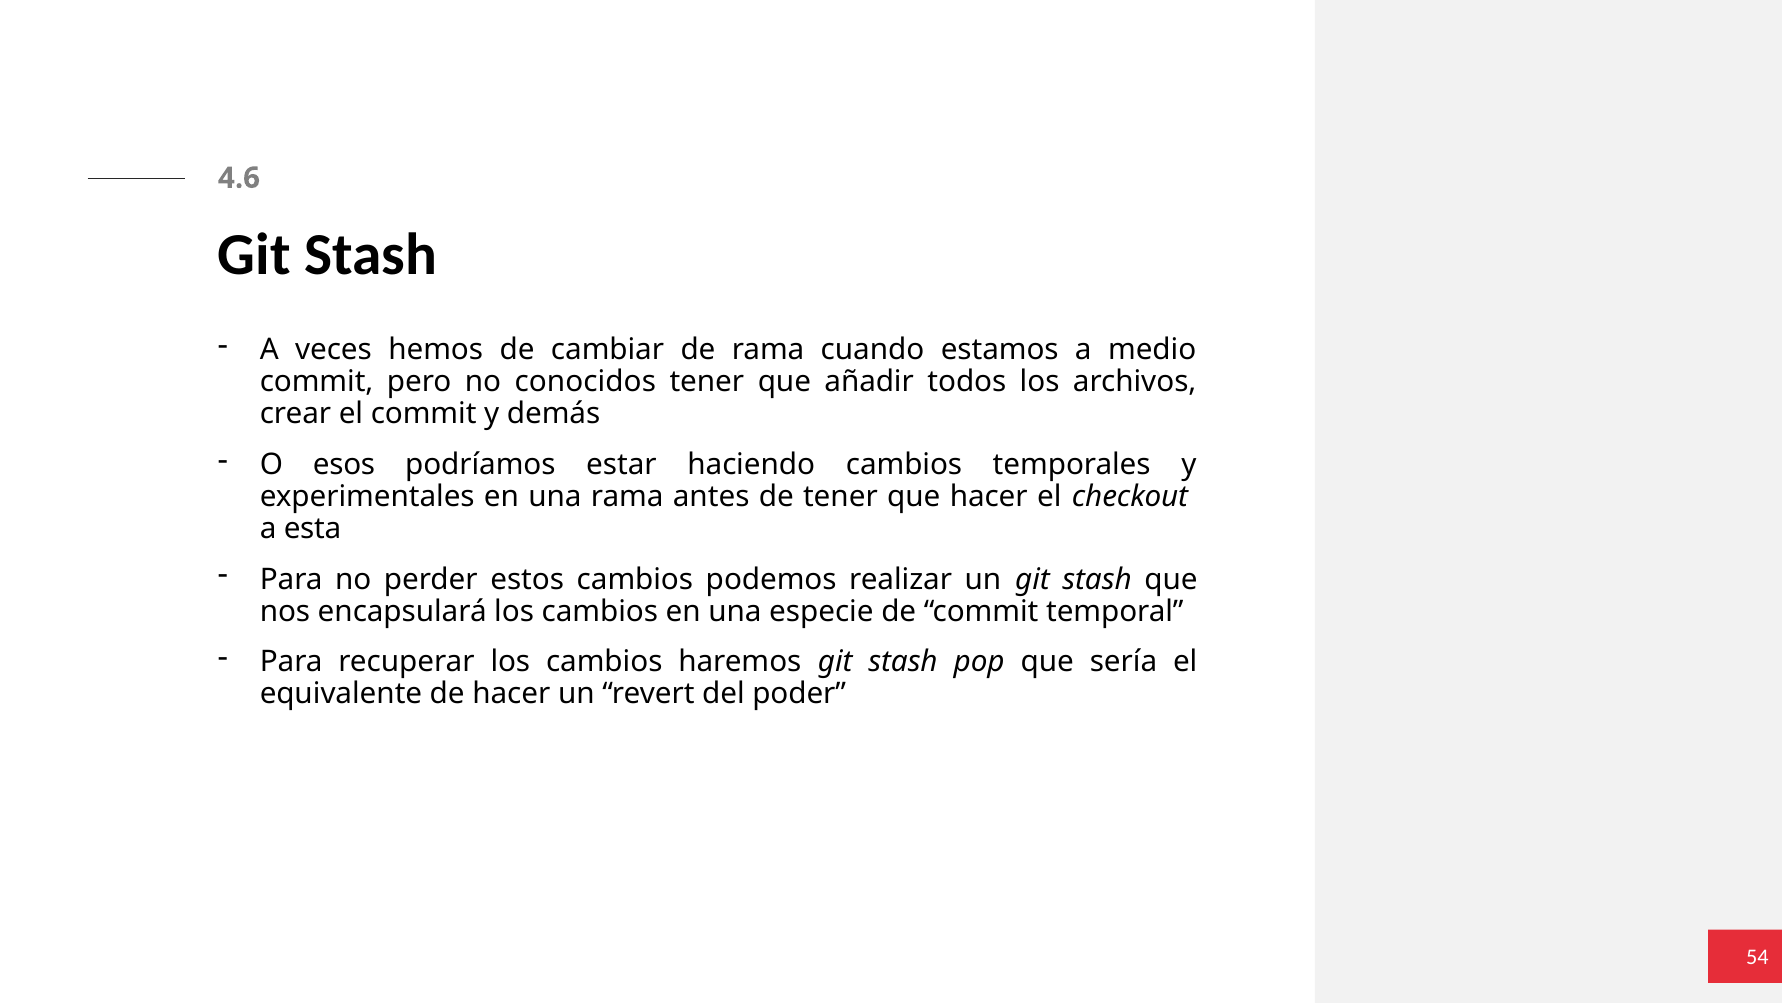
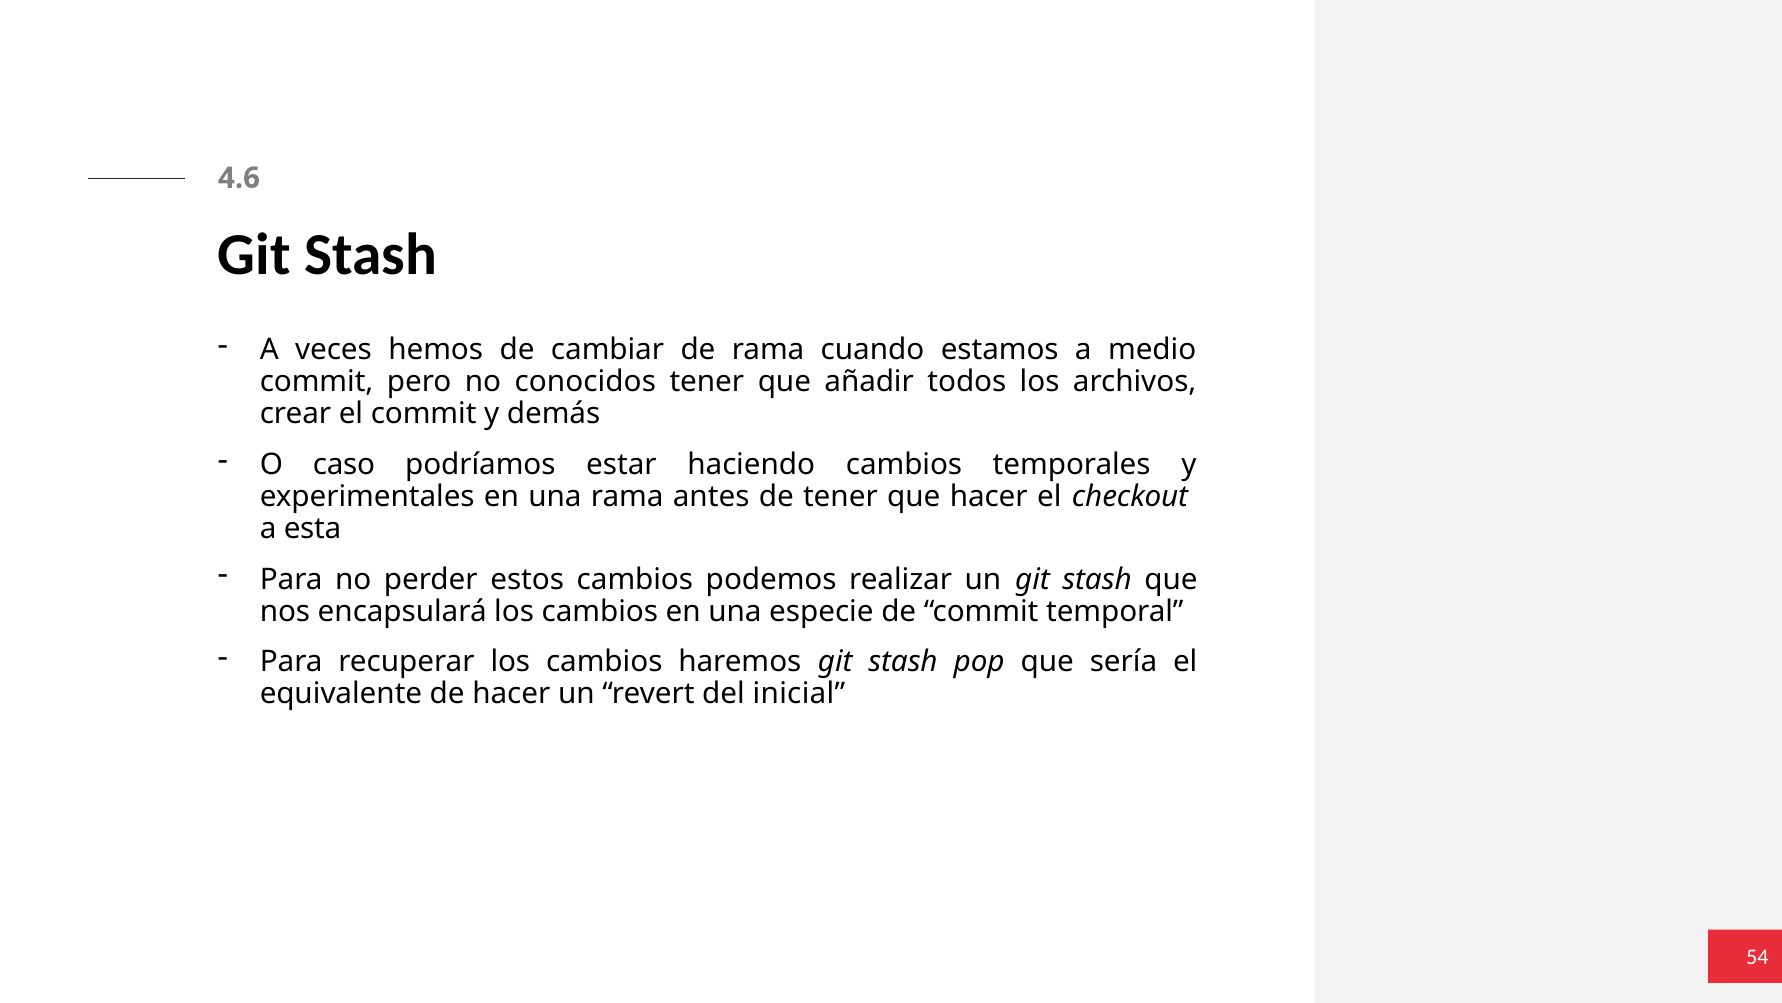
esos: esos -> caso
poder: poder -> inicial
